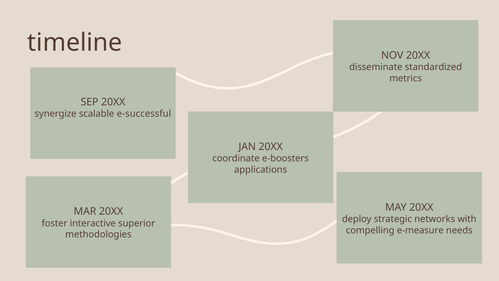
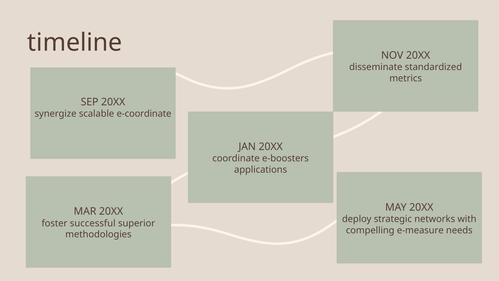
e-successful: e-successful -> e-coordinate
interactive: interactive -> successful
